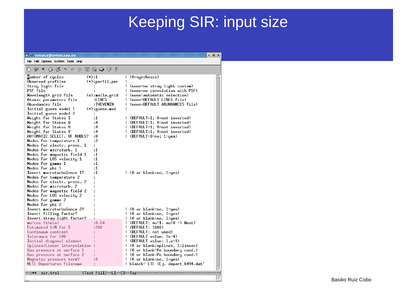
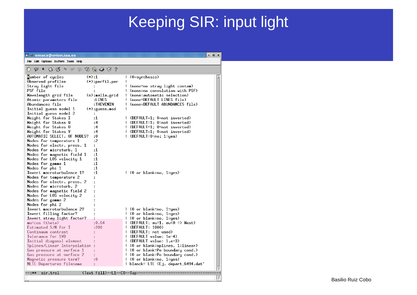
size: size -> light
